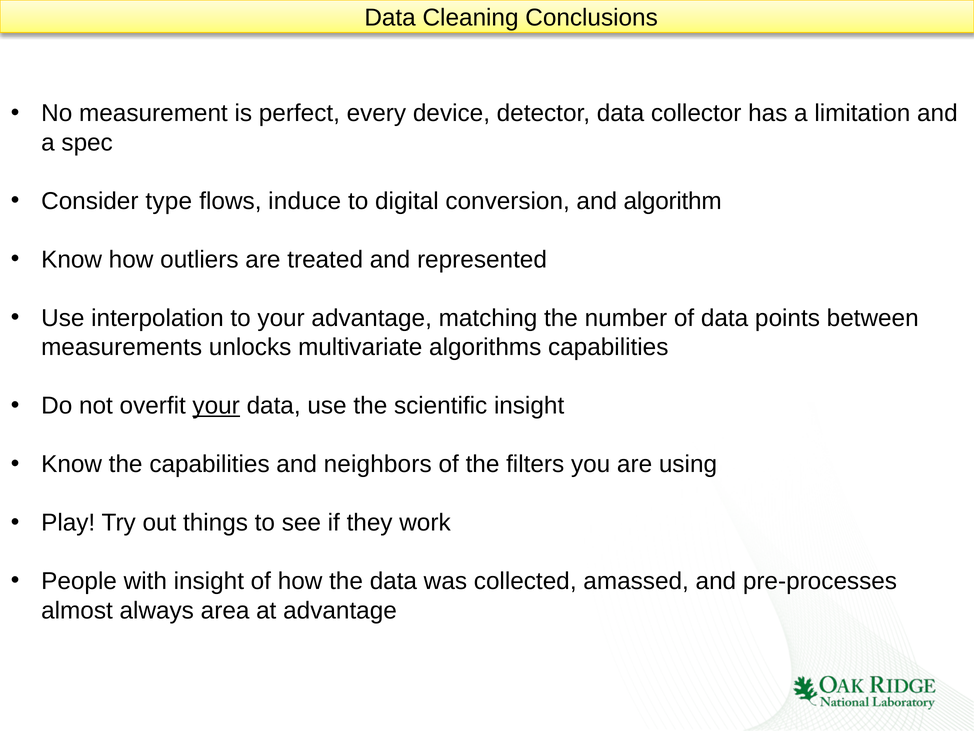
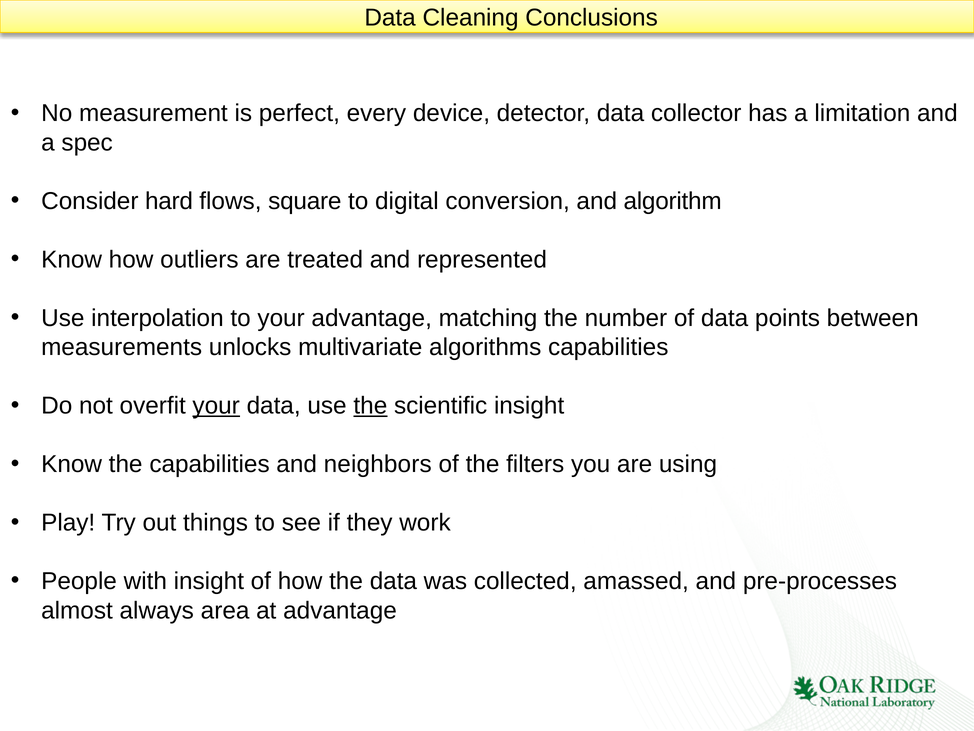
type: type -> hard
induce: induce -> square
the at (370, 406) underline: none -> present
